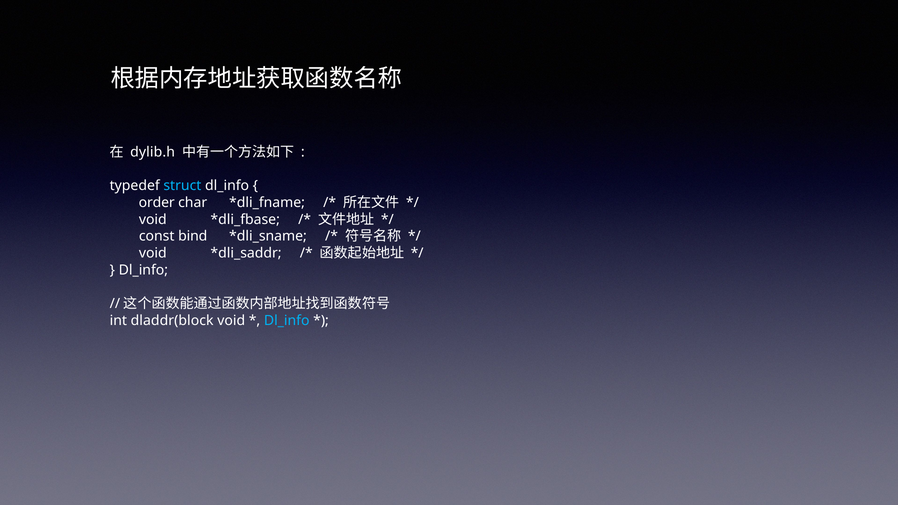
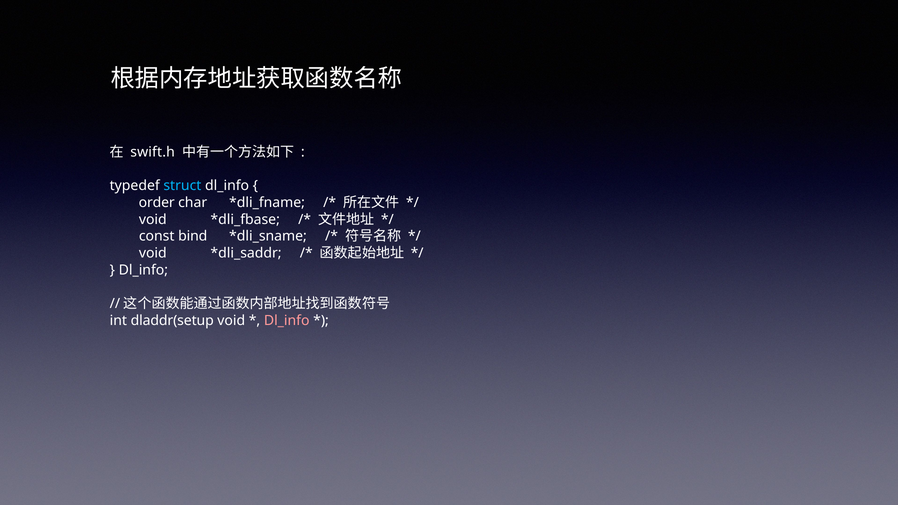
dylib.h: dylib.h -> swift.h
dladdr(block: dladdr(block -> dladdr(setup
Dl_info at (287, 321) colour: light blue -> pink
